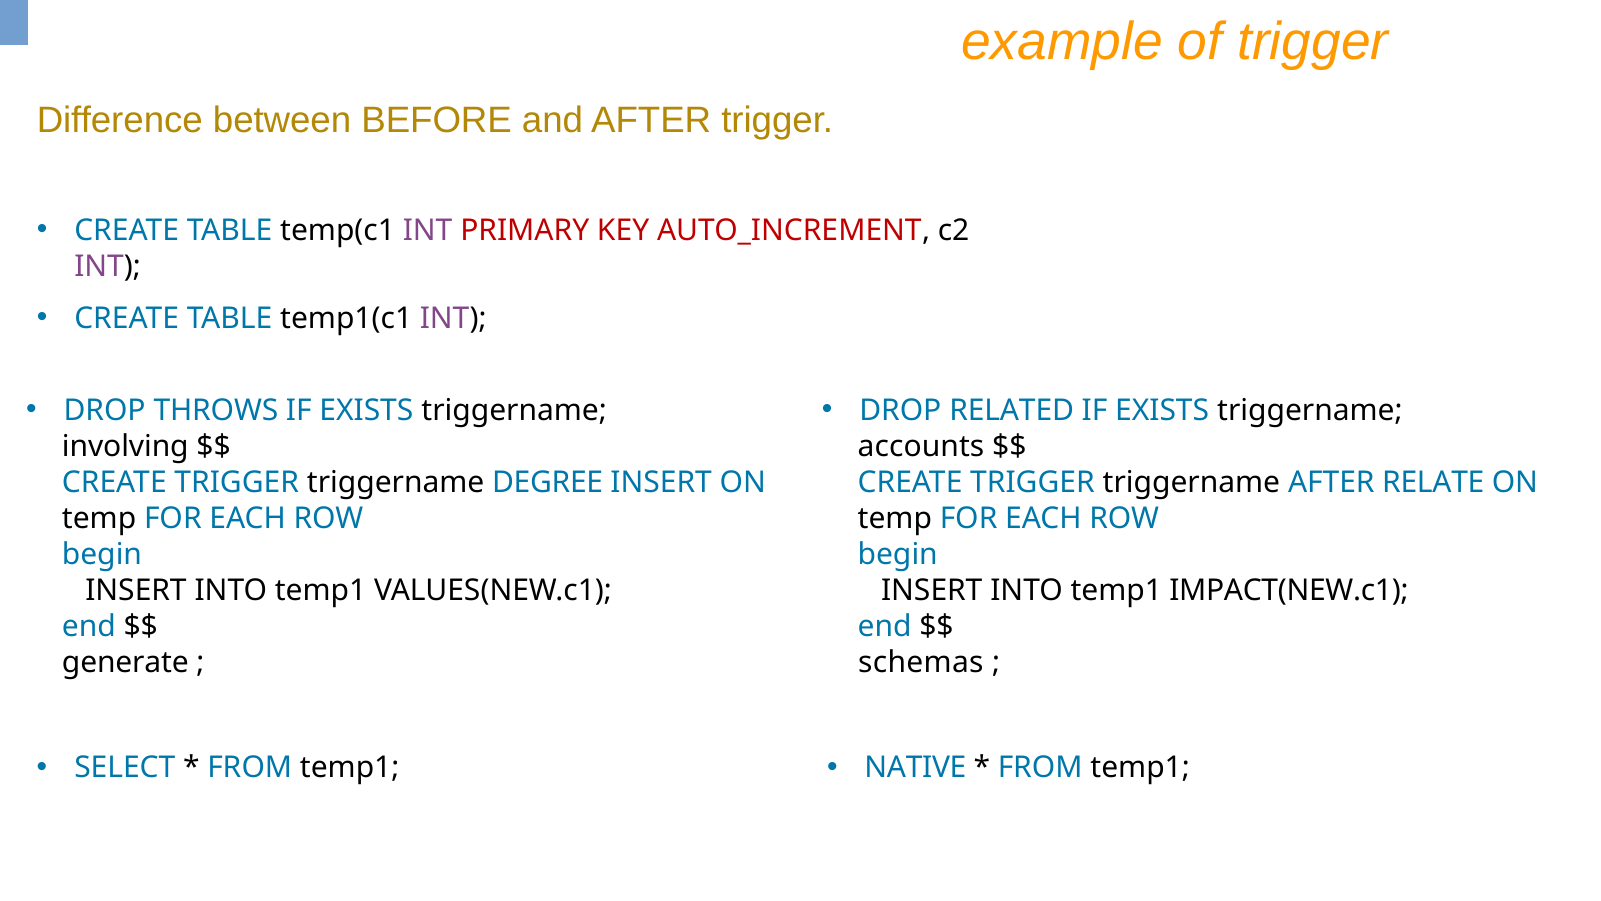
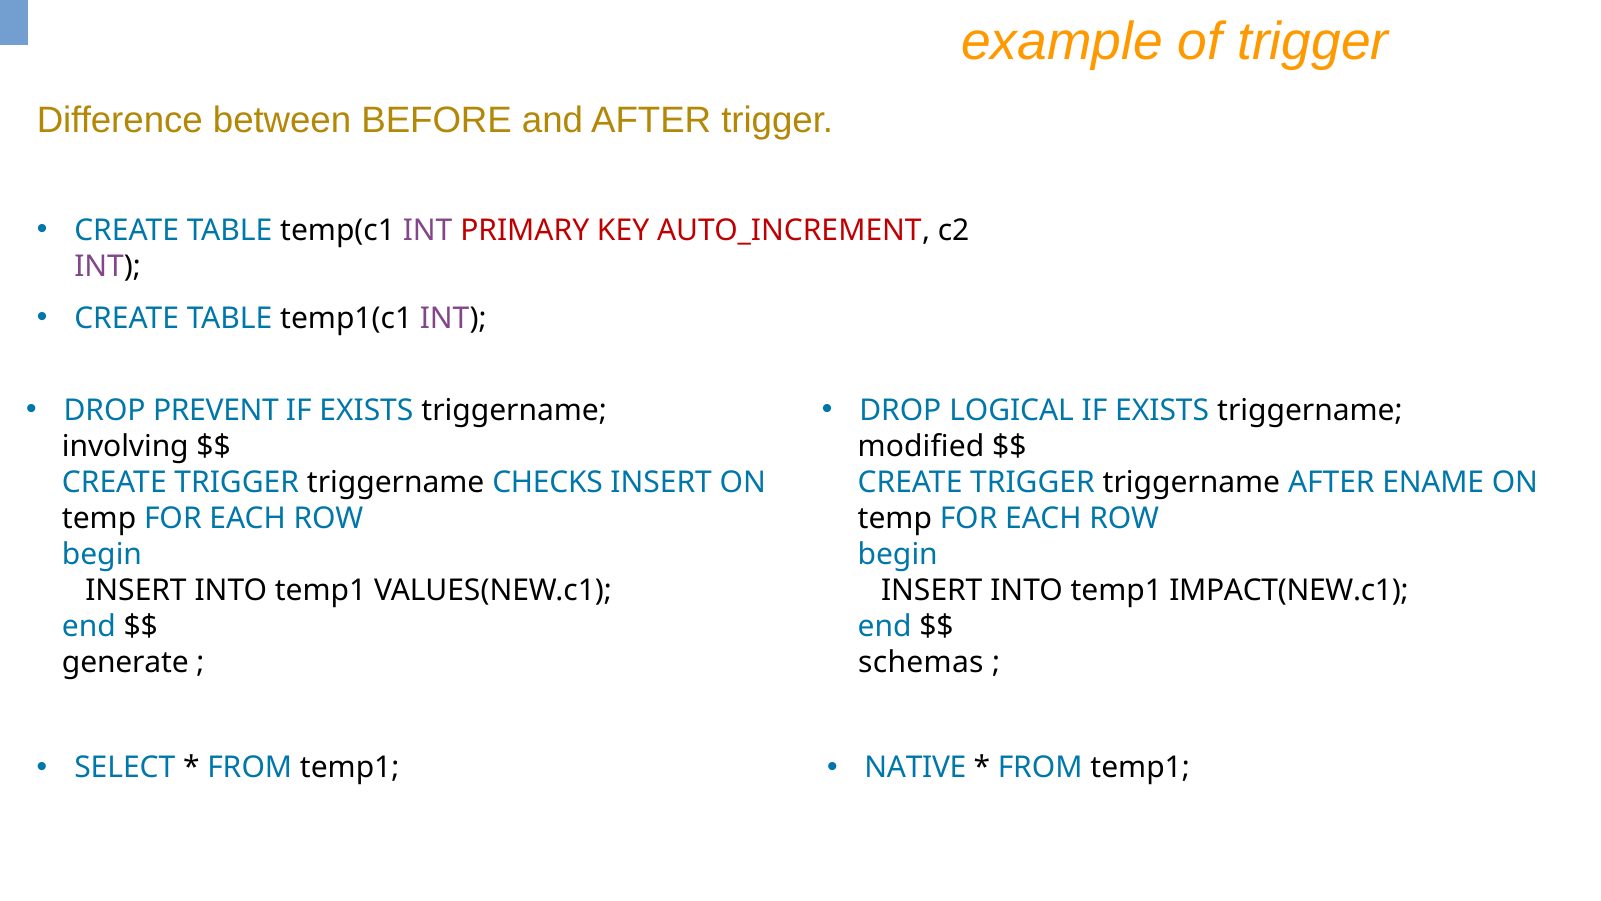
THROWS: THROWS -> PREVENT
RELATED: RELATED -> LOGICAL
accounts: accounts -> modified
DEGREE: DEGREE -> CHECKS
RELATE: RELATE -> ENAME
